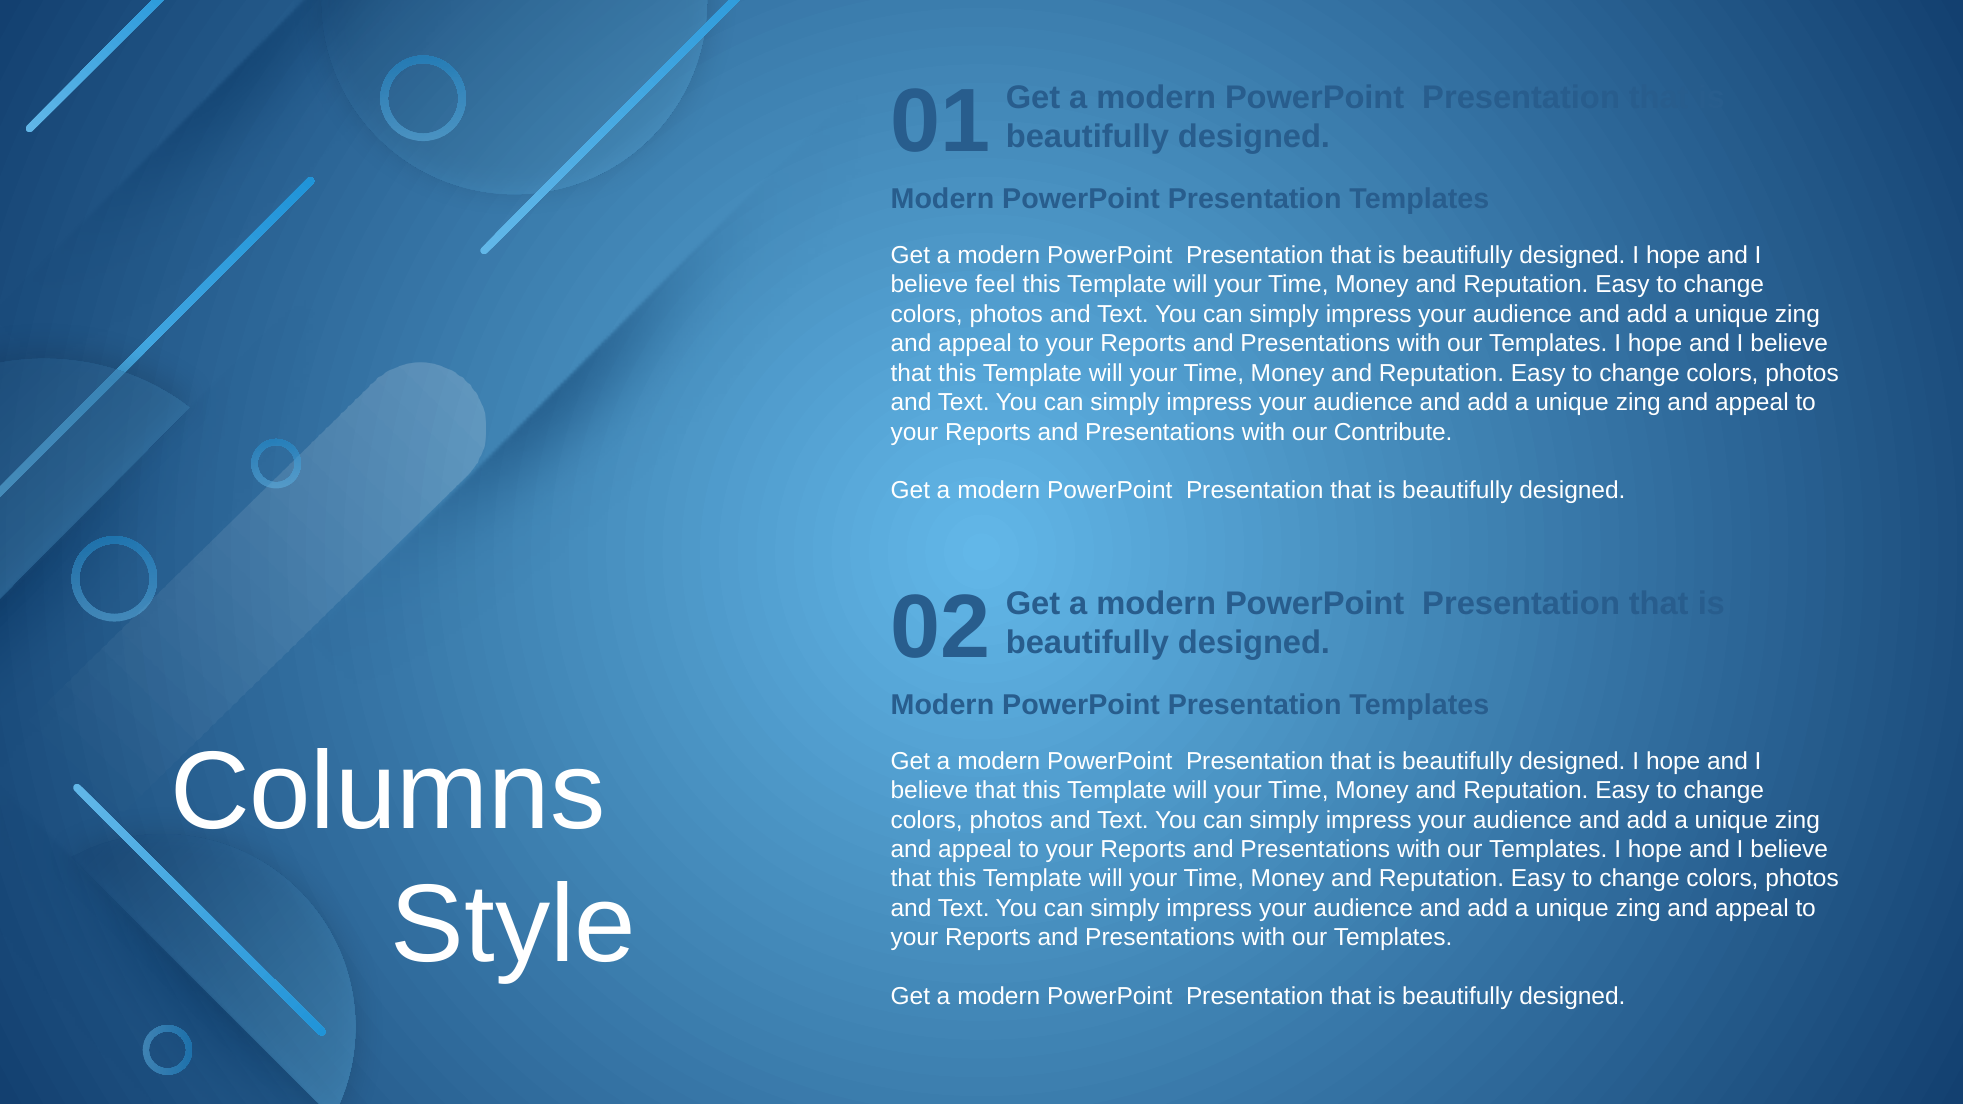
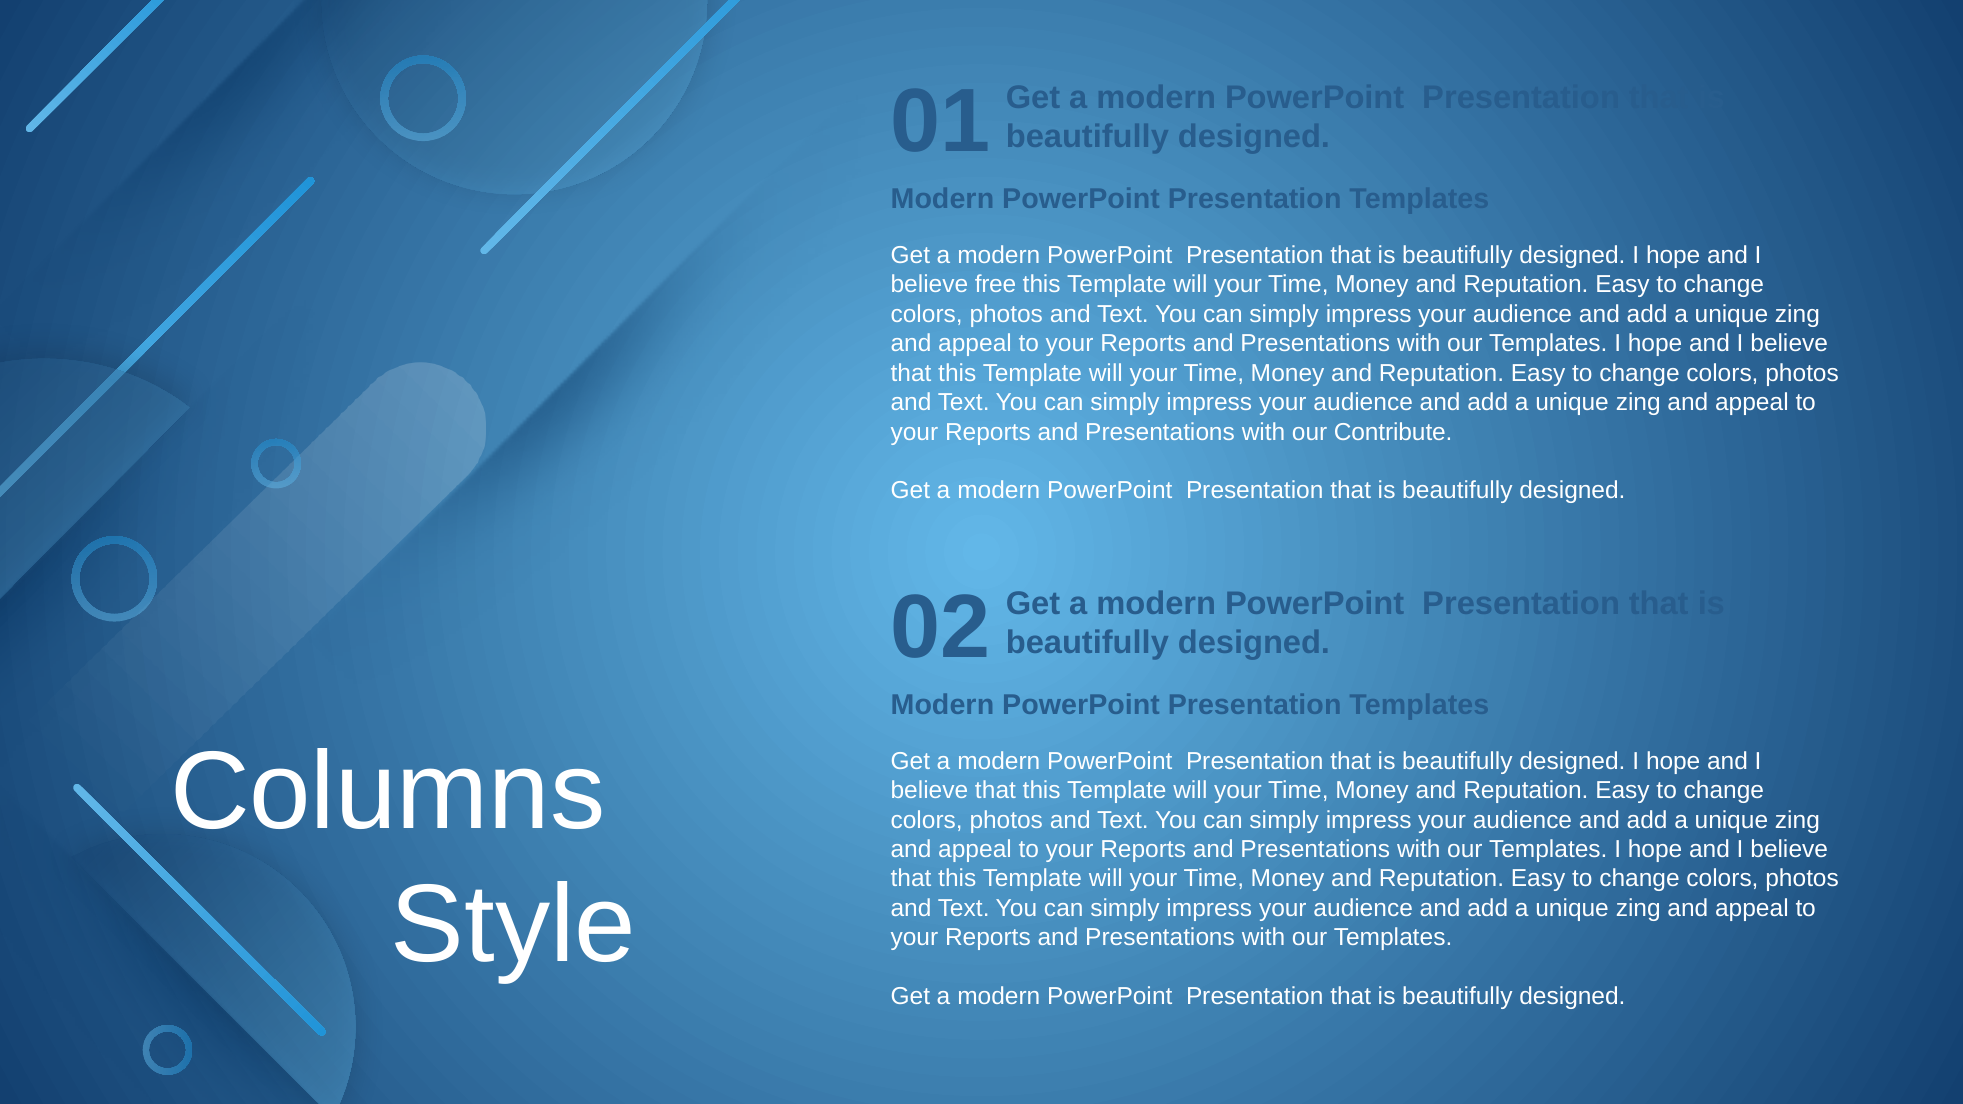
feel: feel -> free
